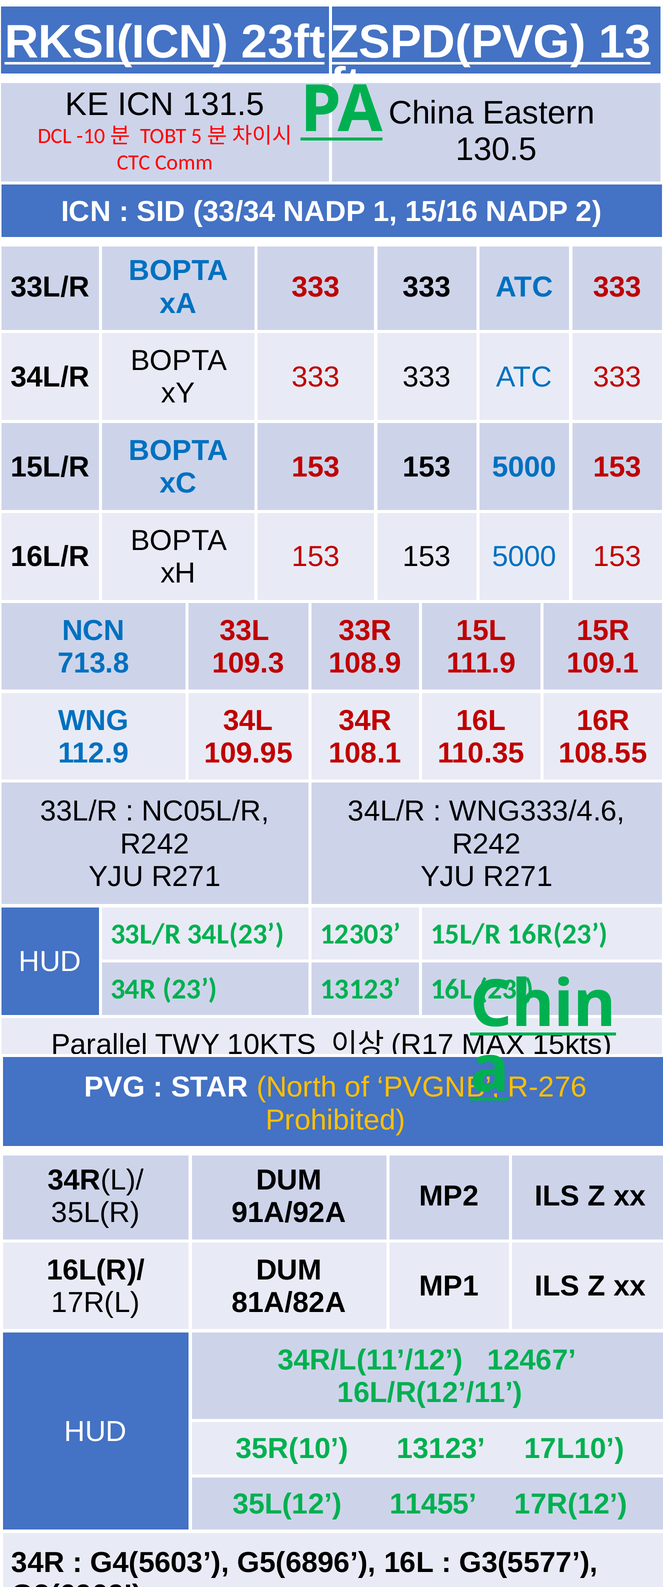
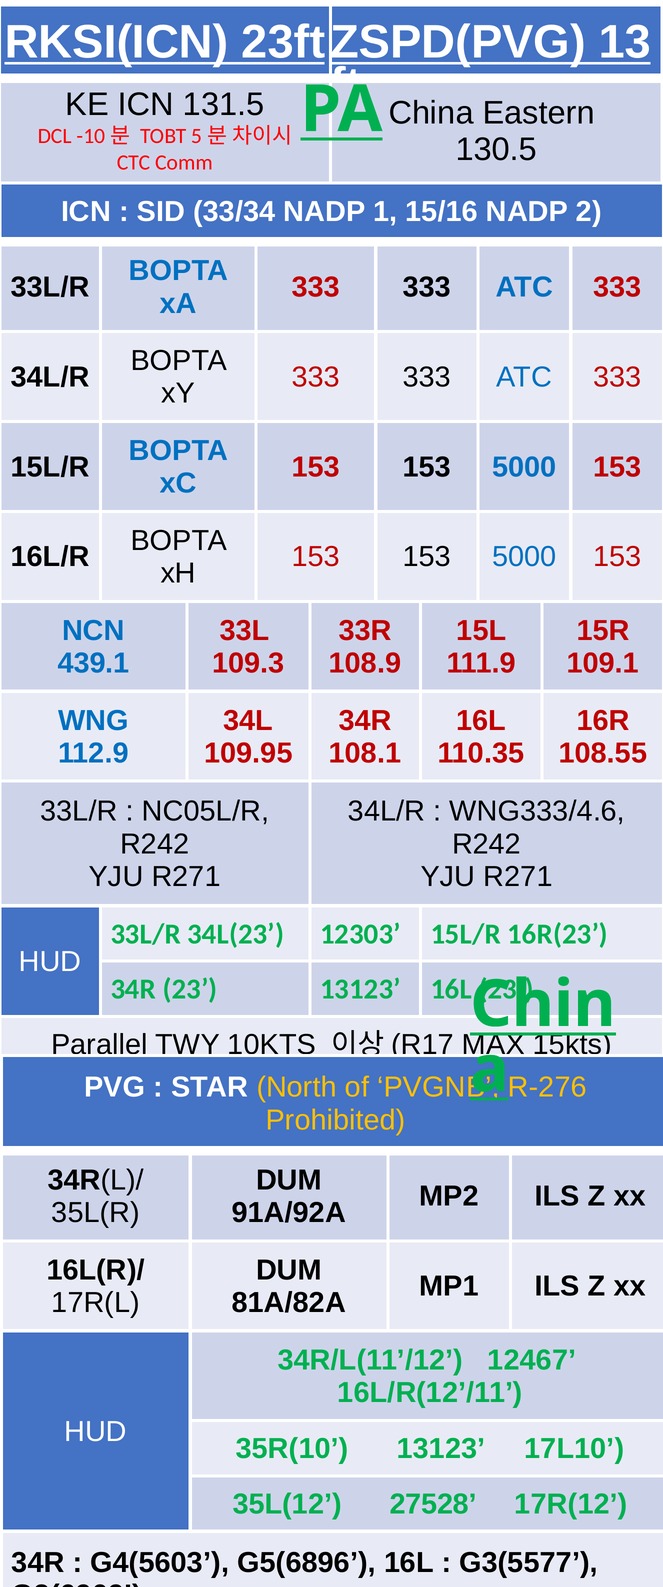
713.8: 713.8 -> 439.1
11455: 11455 -> 27528
